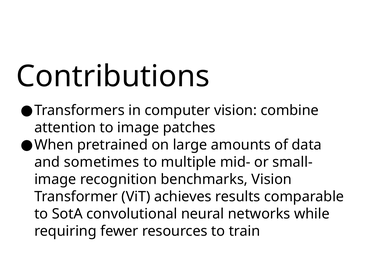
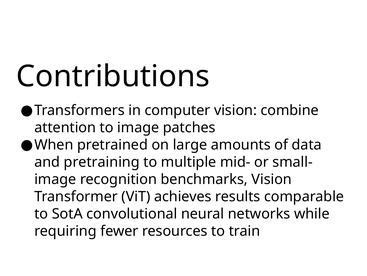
sometimes: sometimes -> pretraining
